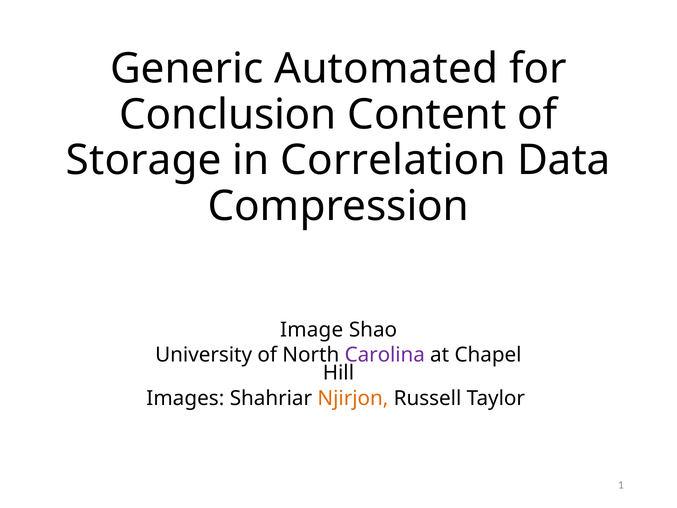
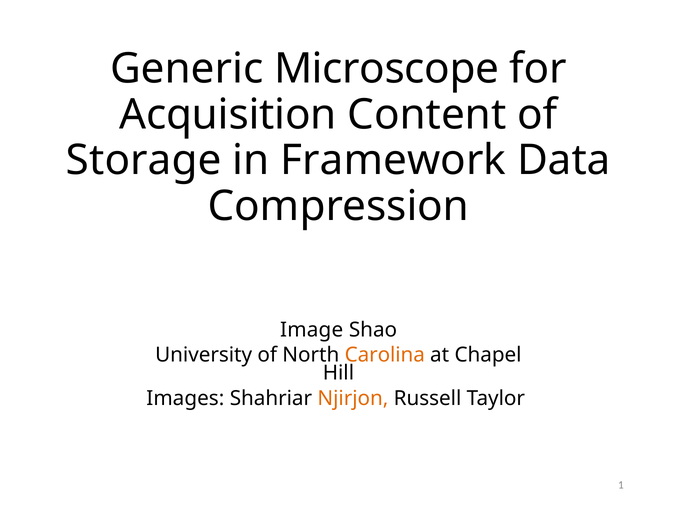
Automated: Automated -> Microscope
Conclusion: Conclusion -> Acquisition
Correlation: Correlation -> Framework
Carolina colour: purple -> orange
